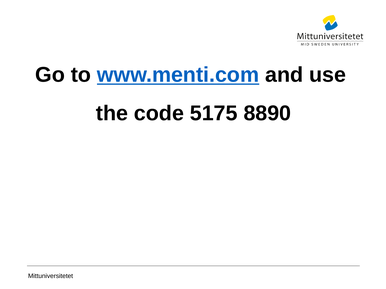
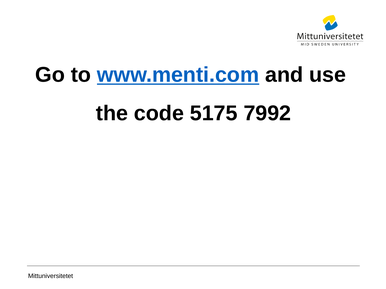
8890: 8890 -> 7992
